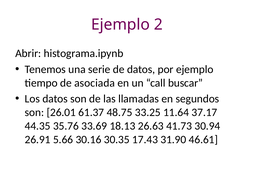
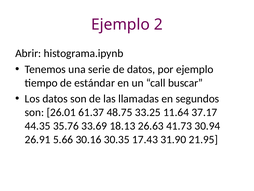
asociada: asociada -> estándar
46.61: 46.61 -> 21.95
